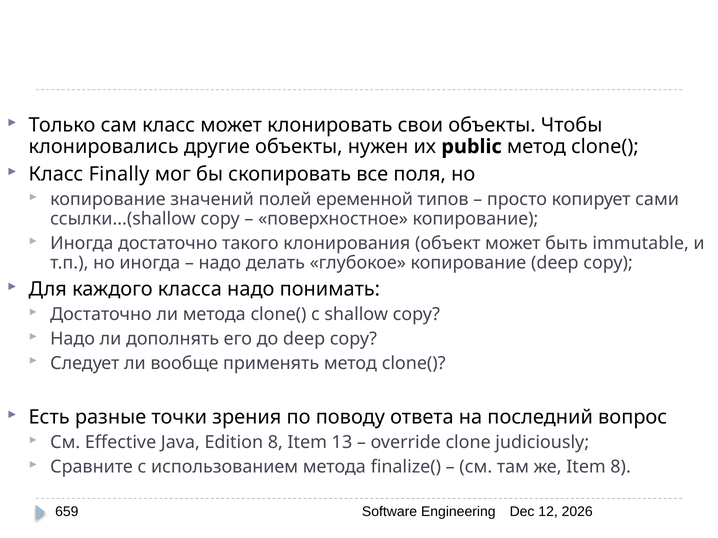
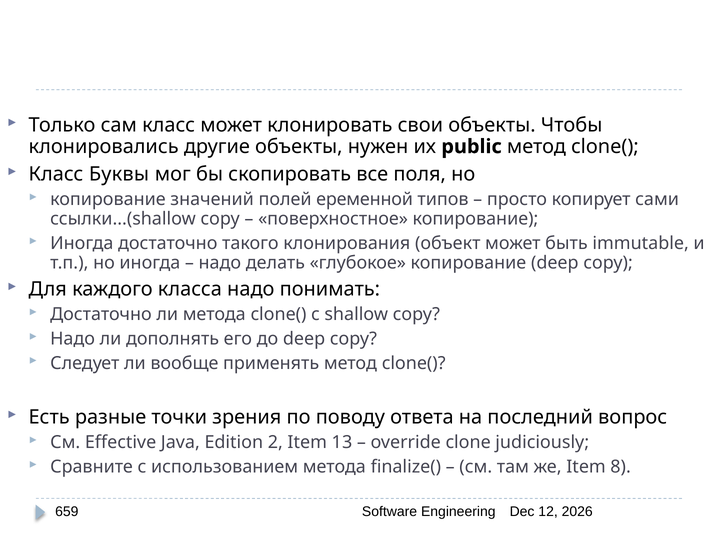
Finally: Finally -> Буквы
Edition 8: 8 -> 2
